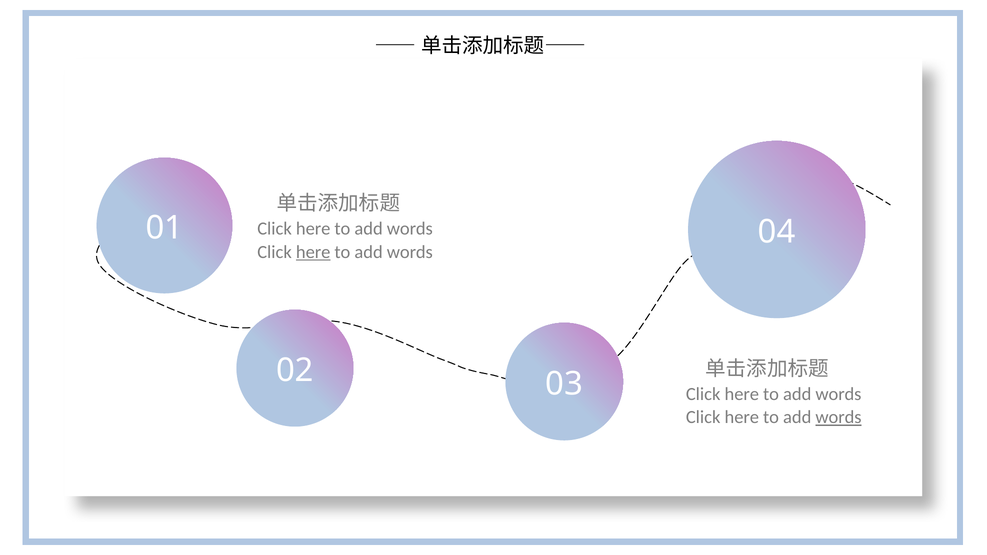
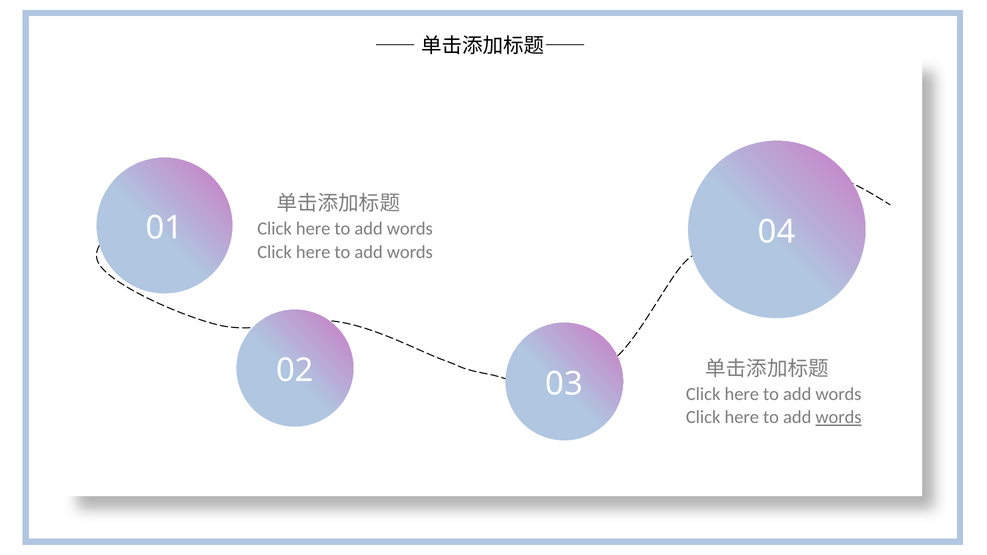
here at (313, 252) underline: present -> none
